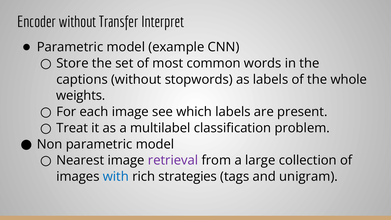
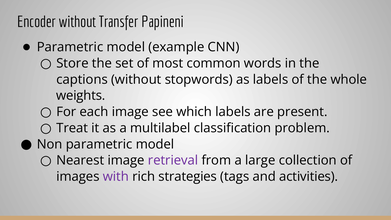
Interpret: Interpret -> Papineni
with colour: blue -> purple
unigram: unigram -> activities
